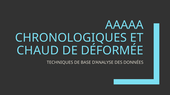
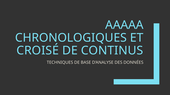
CHAUD: CHAUD -> CROISÉ
DÉFORMÉE: DÉFORMÉE -> CONTINUS
